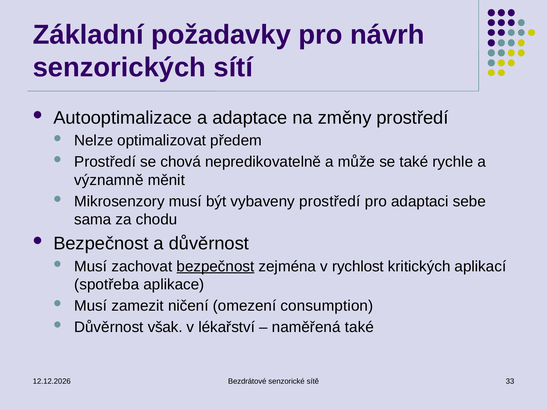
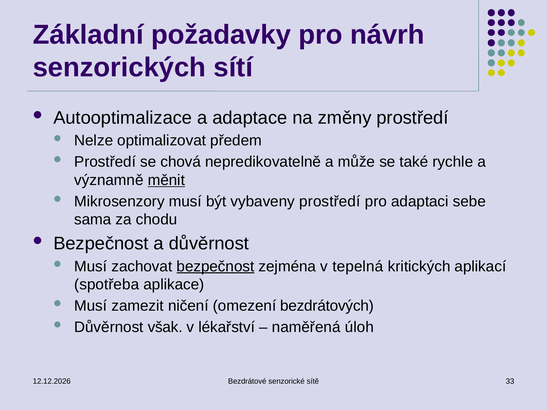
měnit underline: none -> present
rychlost: rychlost -> tepelná
consumption: consumption -> bezdrátových
naměřená také: také -> úloh
